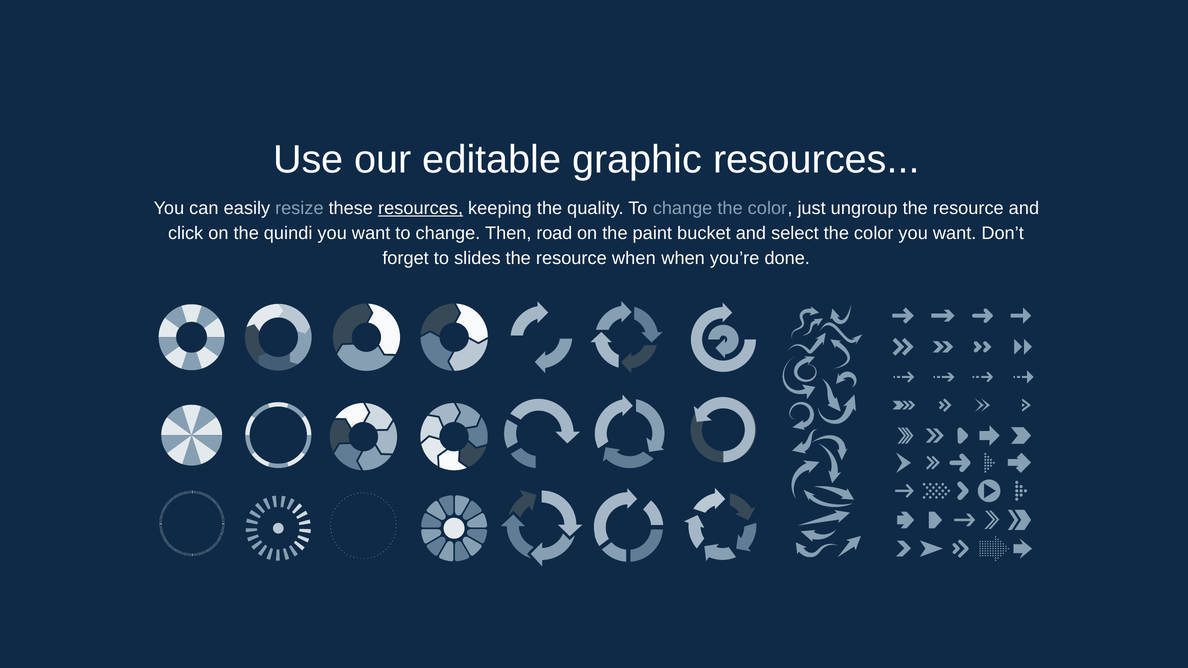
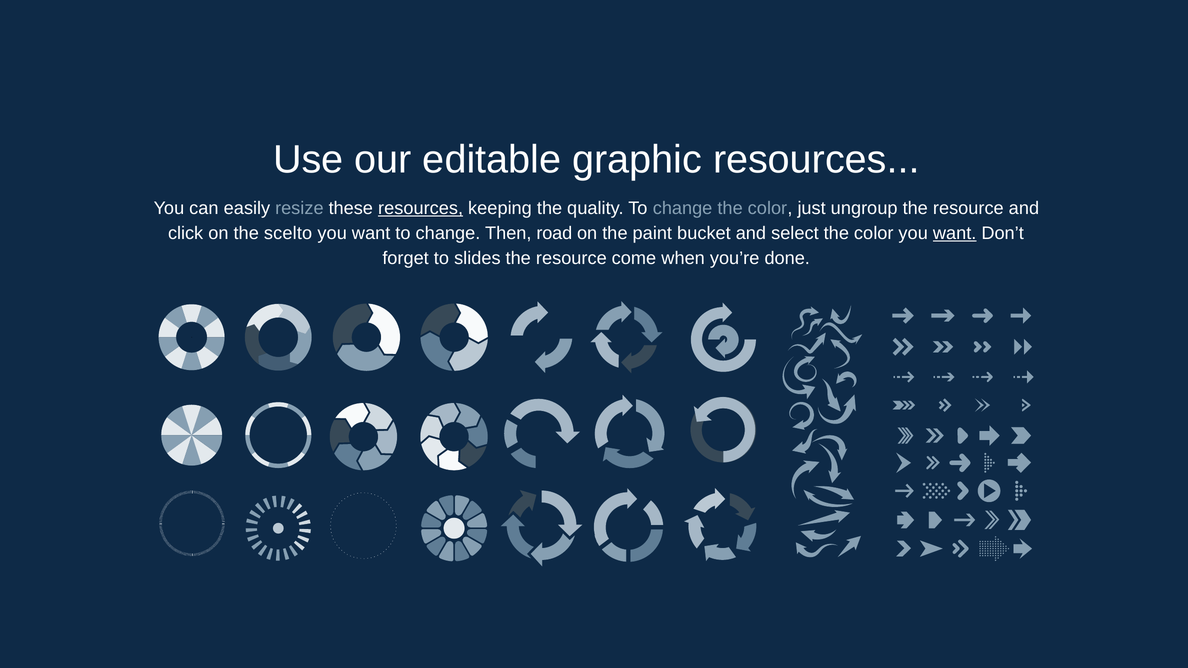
quindi: quindi -> scelto
want at (955, 233) underline: none -> present
resource when: when -> come
